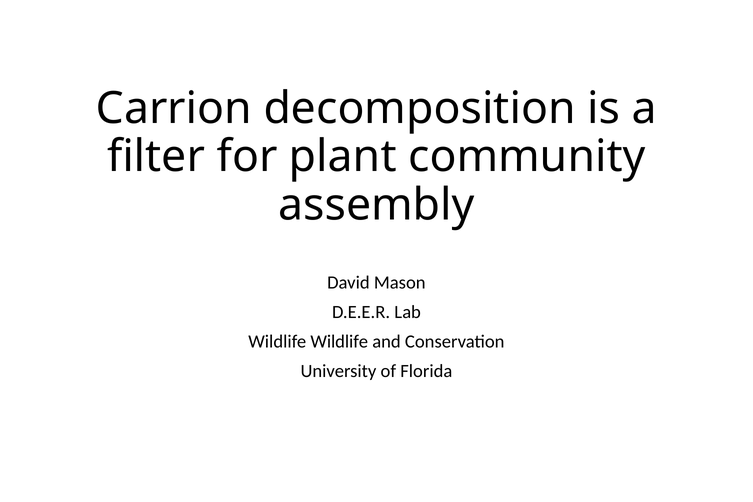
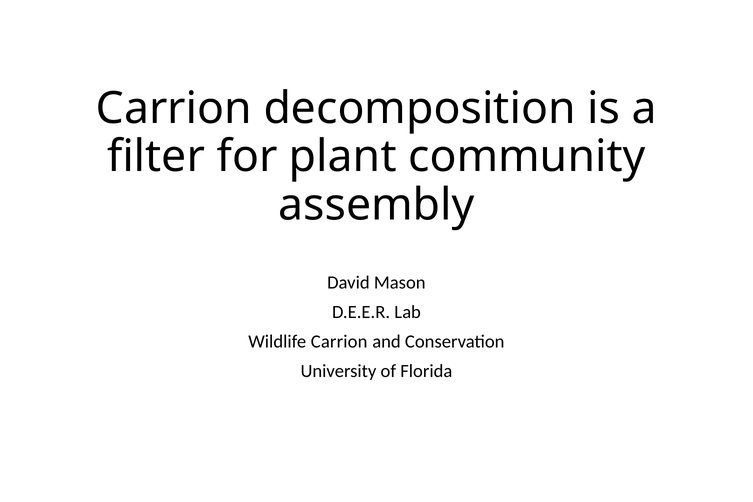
Wildlife Wildlife: Wildlife -> Carrion
